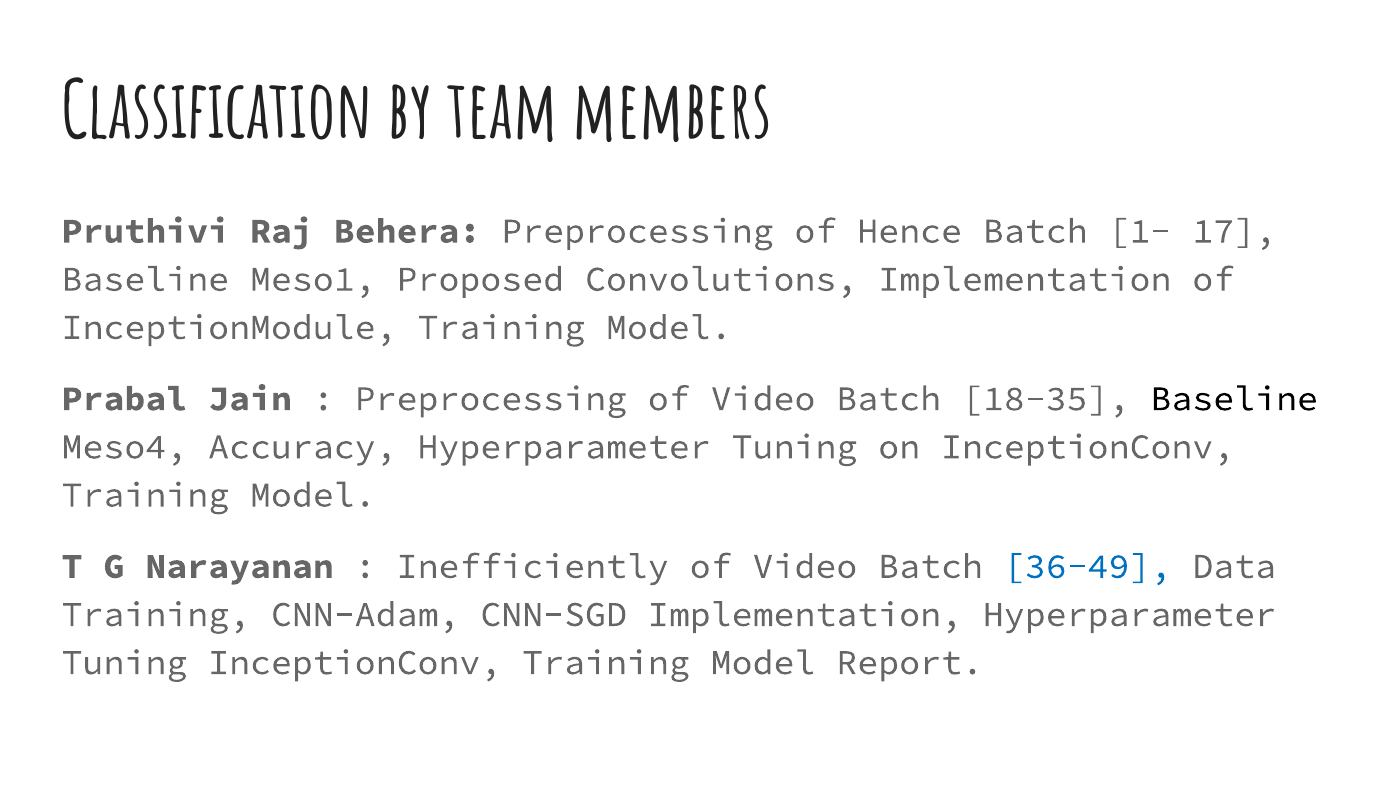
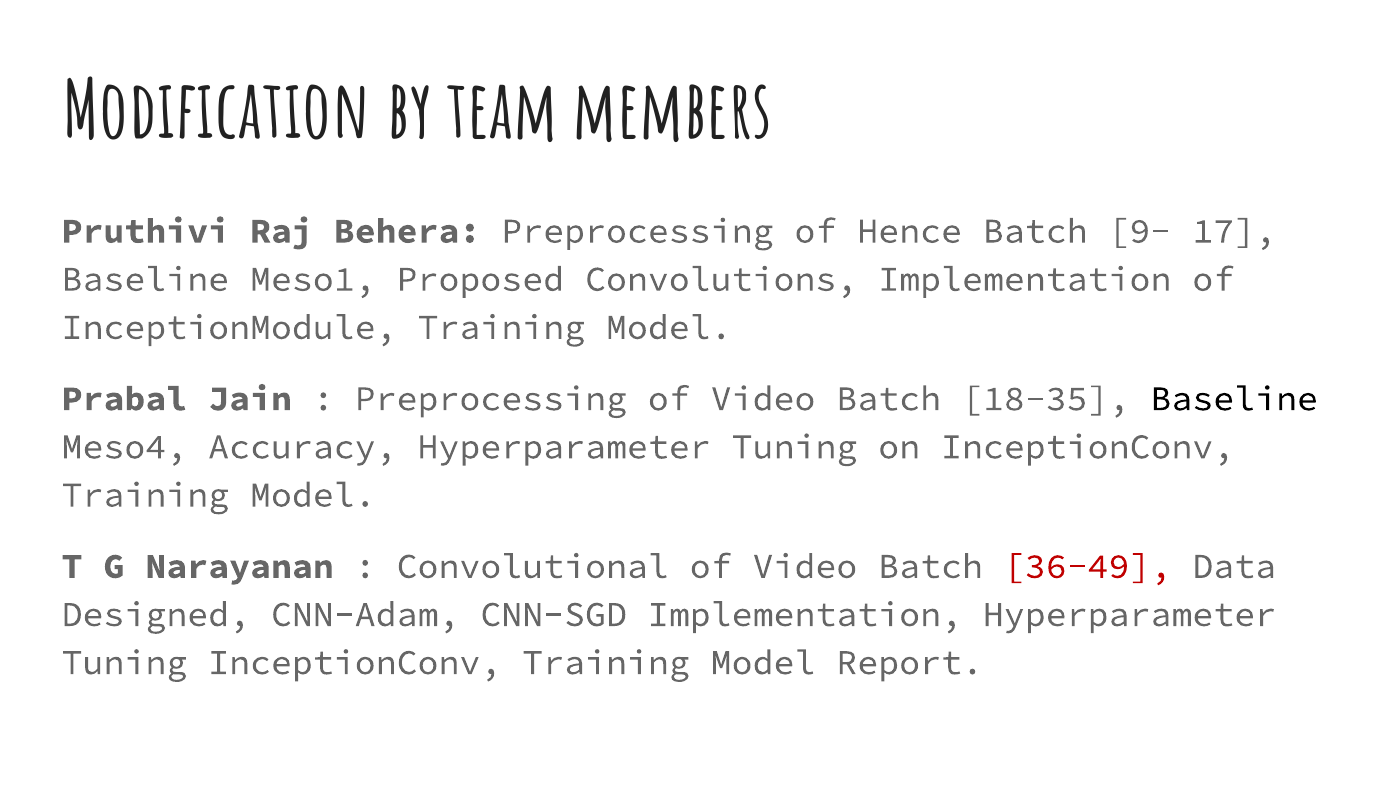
Classification: Classification -> Modification
1-: 1- -> 9-
Inefficiently: Inefficiently -> Convolutional
36-49 colour: blue -> red
Training at (156, 615): Training -> Designed
